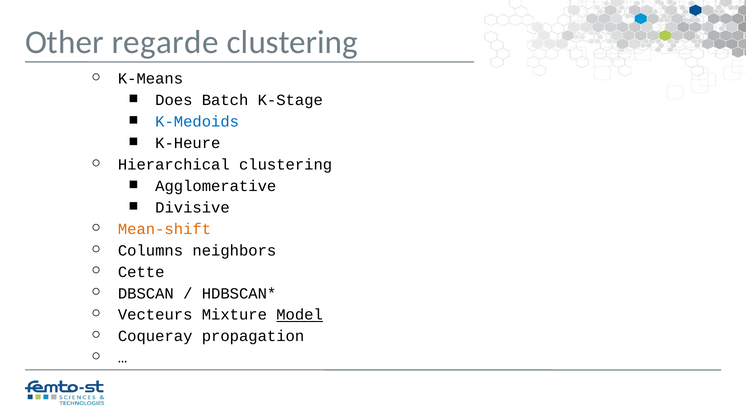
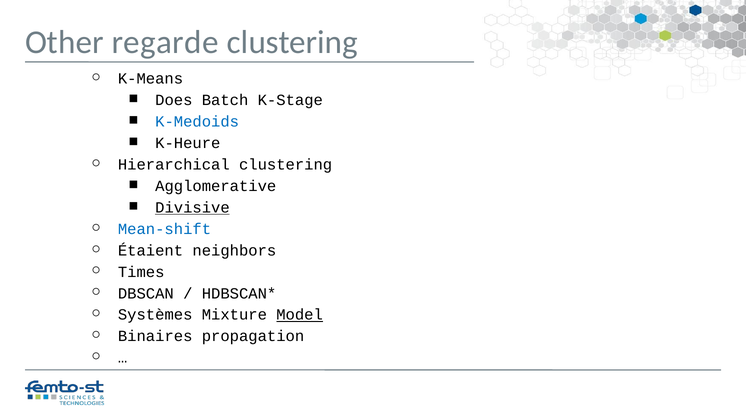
Divisive underline: none -> present
Mean-shift colour: orange -> blue
Columns: Columns -> Étaient
Cette: Cette -> Times
Vecteurs: Vecteurs -> Systèmes
Coqueray: Coqueray -> Binaires
